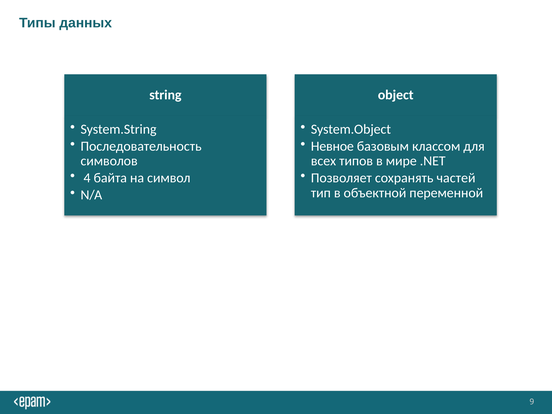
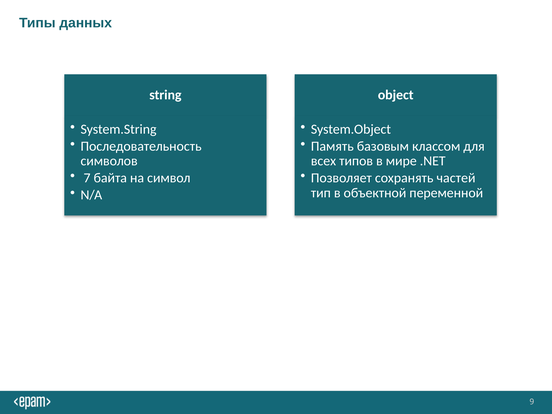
Невное: Невное -> Память
4: 4 -> 7
